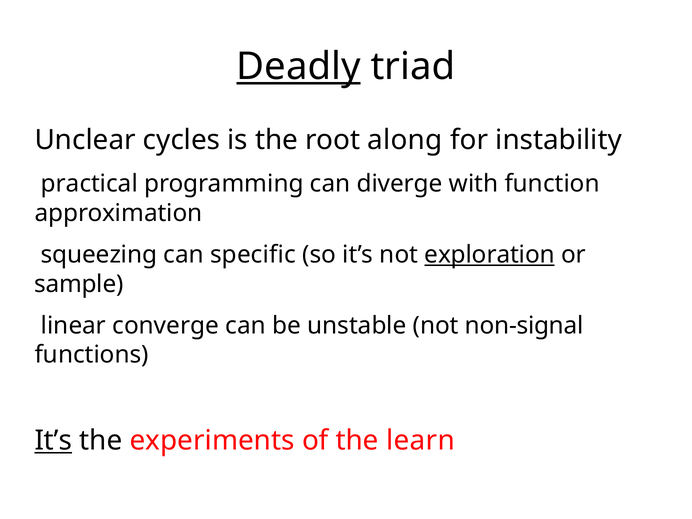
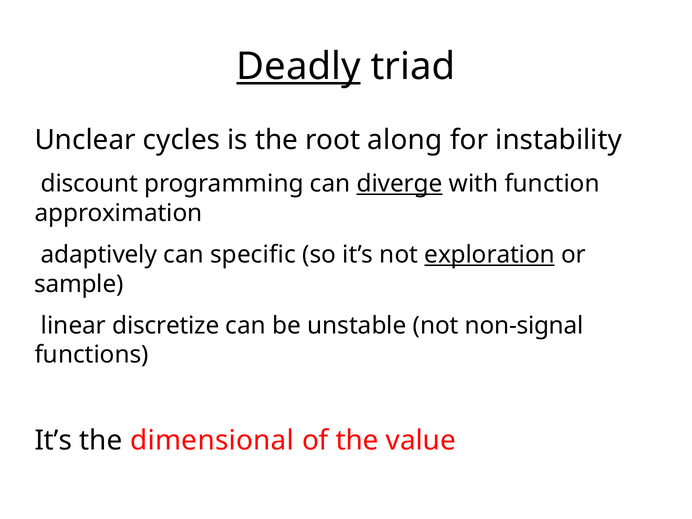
practical: practical -> discount
diverge underline: none -> present
squeezing: squeezing -> adaptively
converge: converge -> discretize
It’s at (53, 441) underline: present -> none
experiments: experiments -> dimensional
learn: learn -> value
